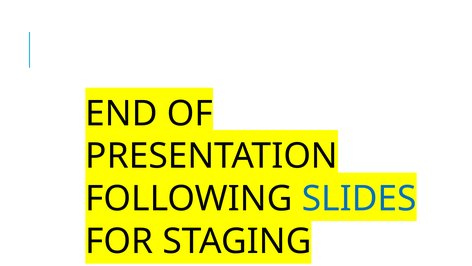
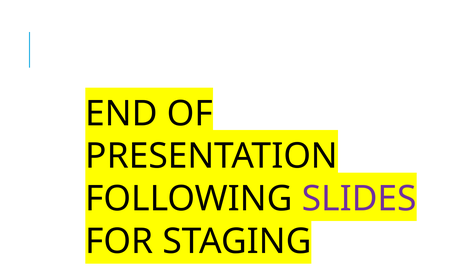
SLIDES colour: blue -> purple
